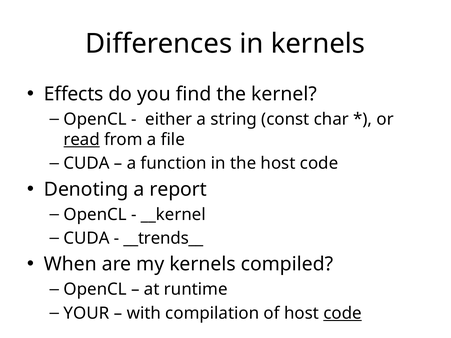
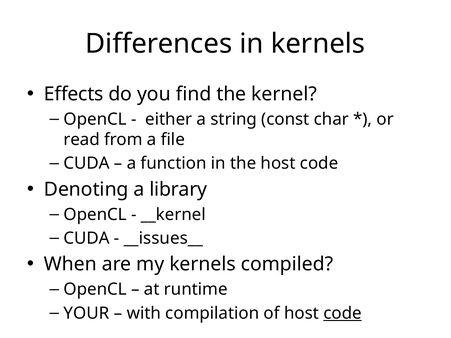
read underline: present -> none
report: report -> library
__trends__: __trends__ -> __issues__
